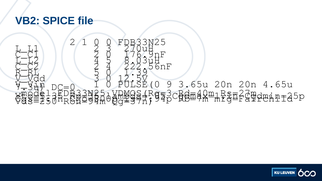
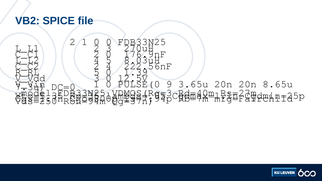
4.65u: 4.65u -> 8.65u
